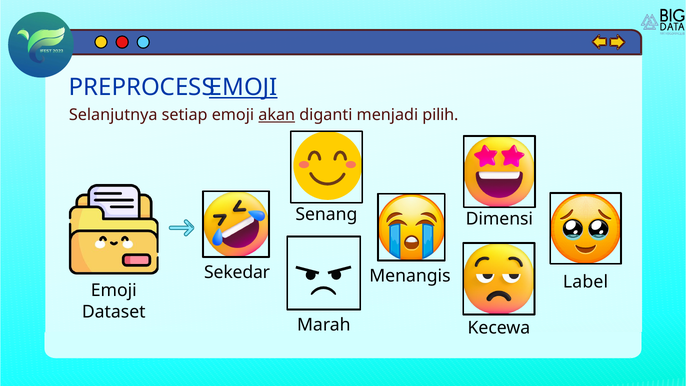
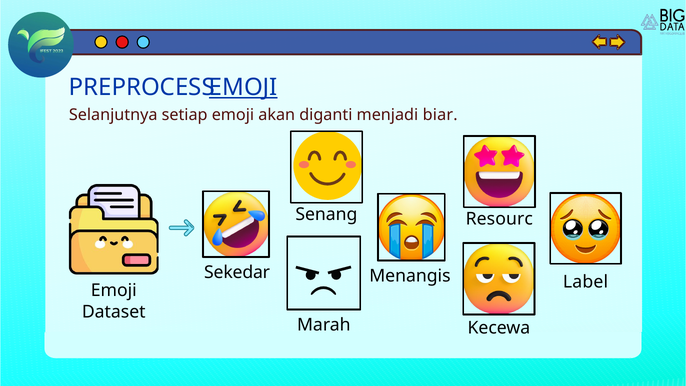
akan underline: present -> none
pilih: pilih -> biar
Dimensi: Dimensi -> Resourc
